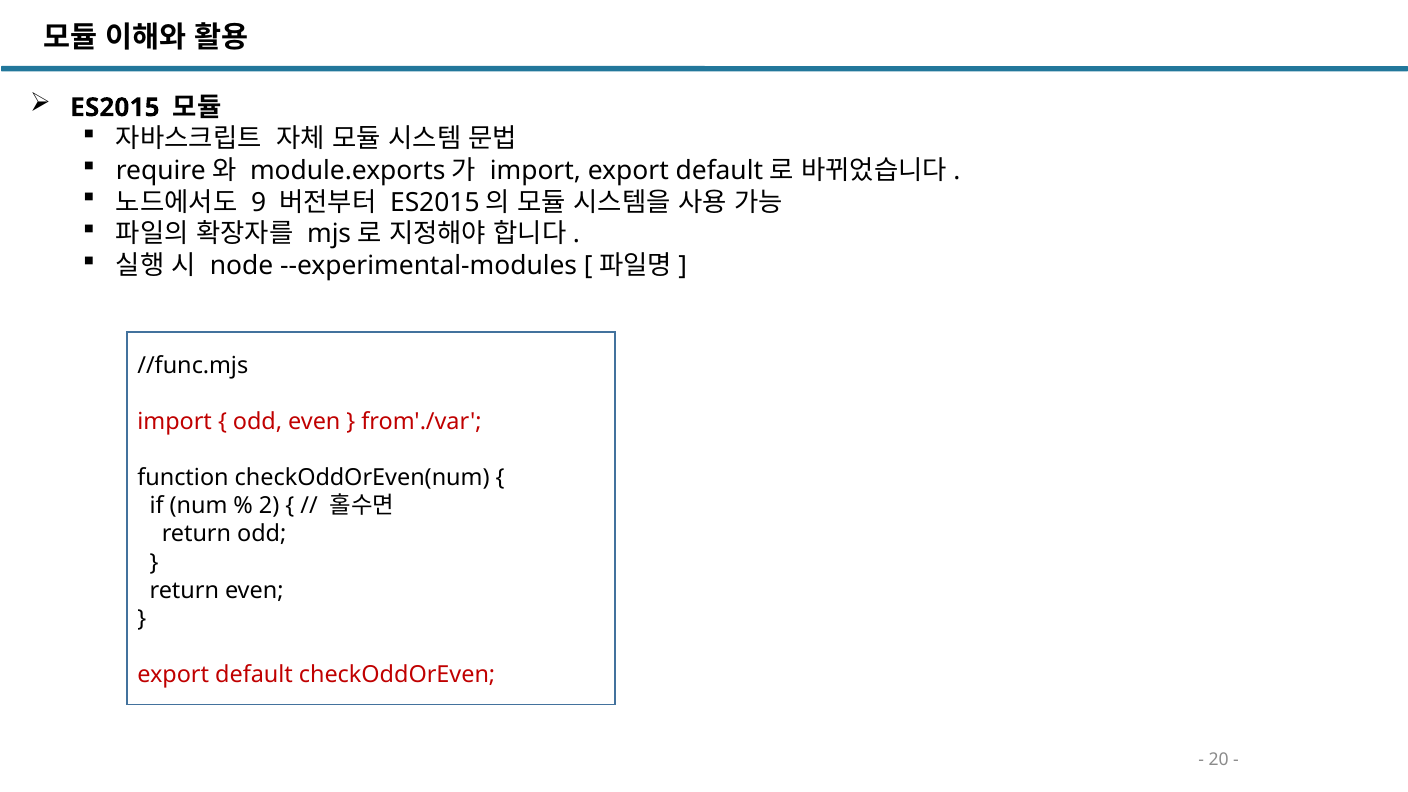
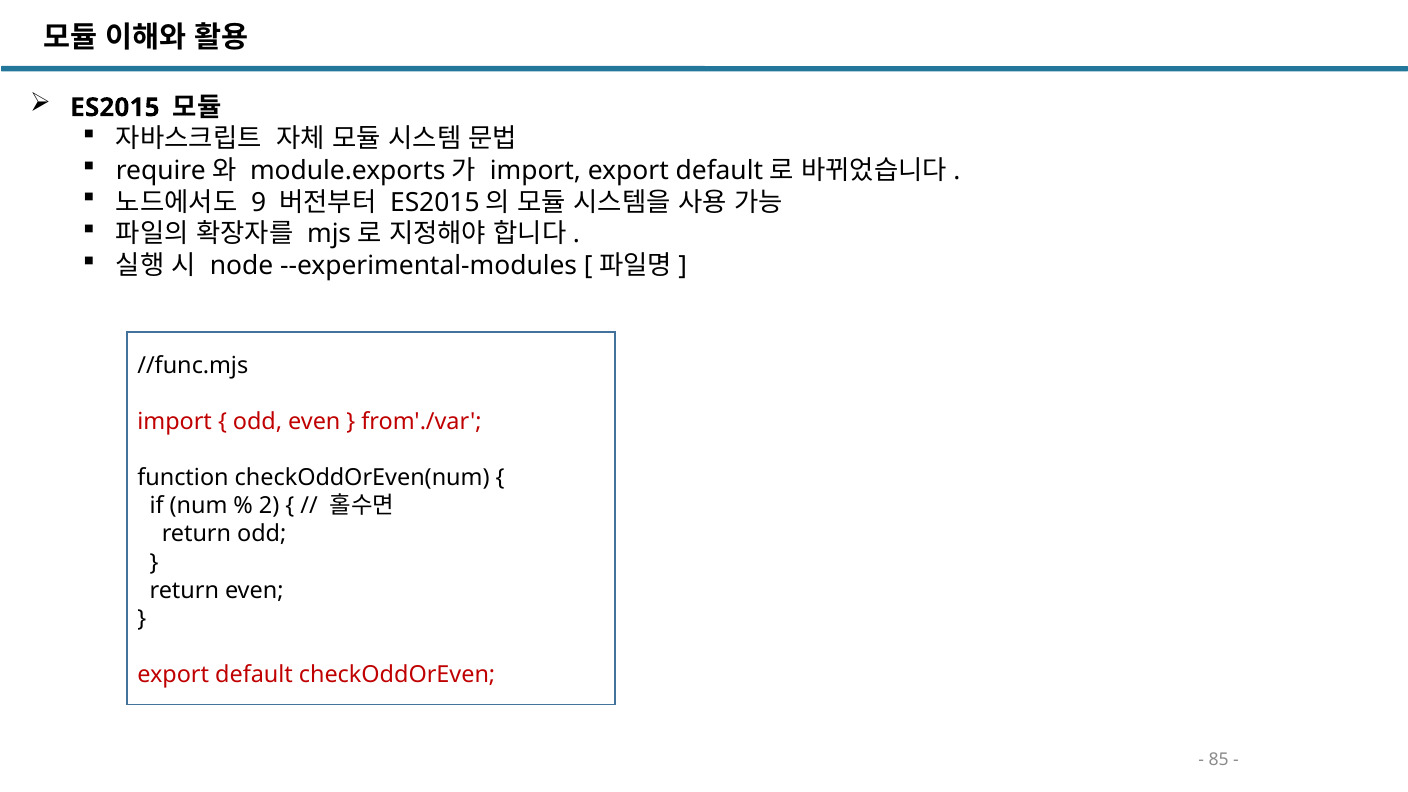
20: 20 -> 85
